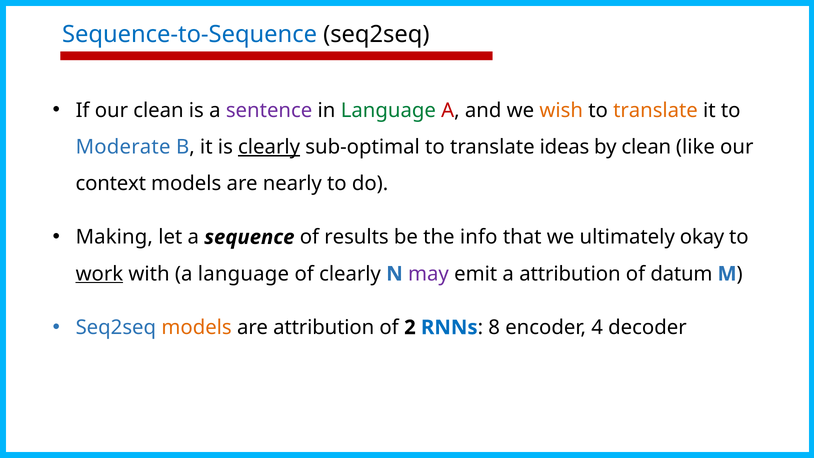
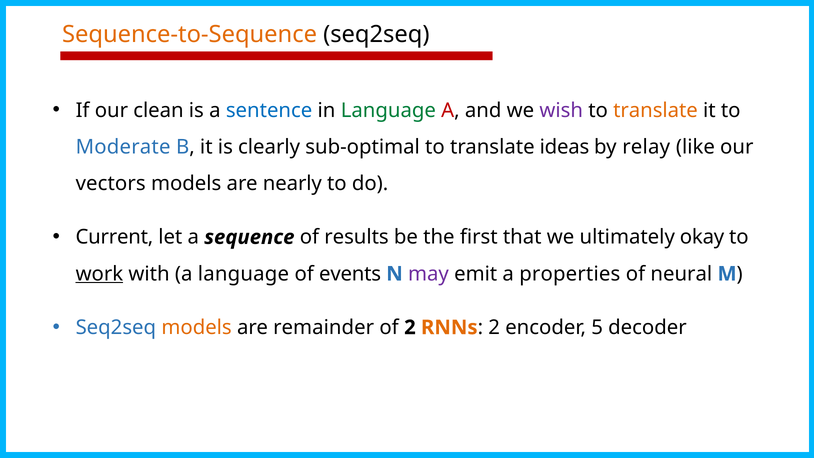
Sequence-to-Sequence colour: blue -> orange
sentence colour: purple -> blue
wish colour: orange -> purple
clearly at (269, 147) underline: present -> none
by clean: clean -> relay
context: context -> vectors
Making: Making -> Current
info: info -> first
of clearly: clearly -> events
a attribution: attribution -> properties
datum: datum -> neural
are attribution: attribution -> remainder
RNNs colour: blue -> orange
8 at (494, 327): 8 -> 2
4: 4 -> 5
